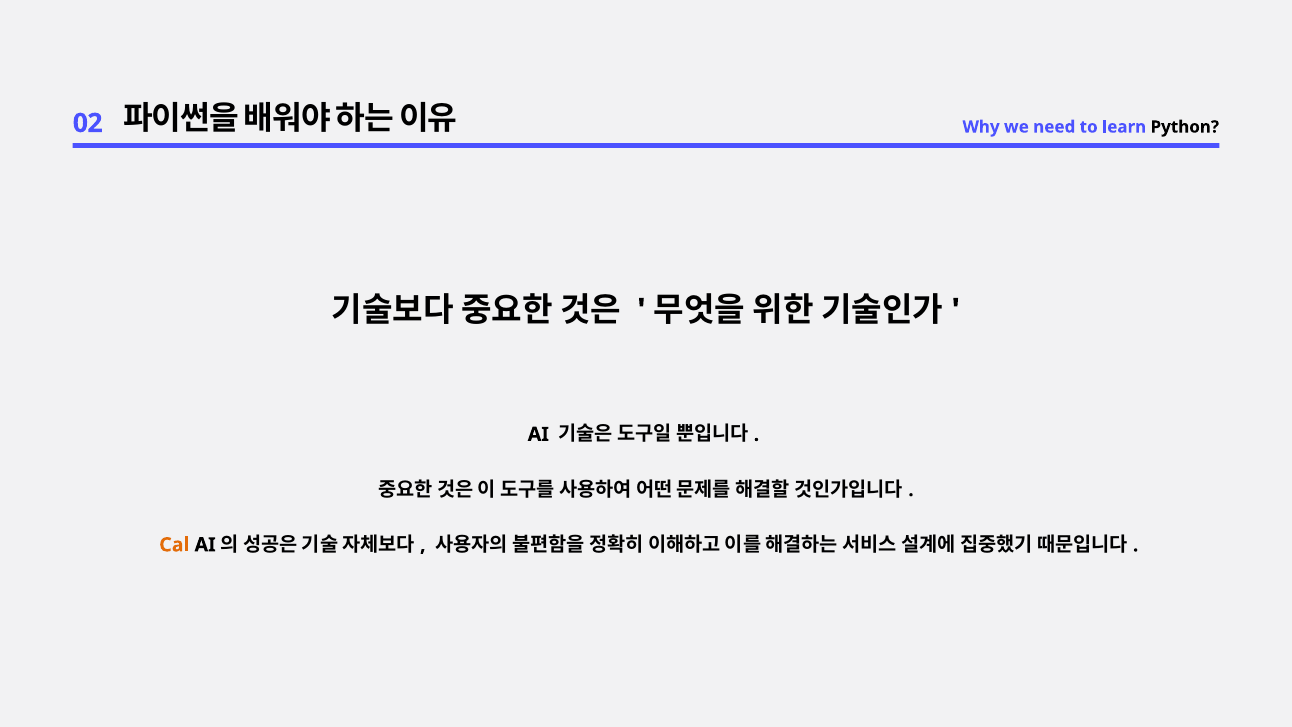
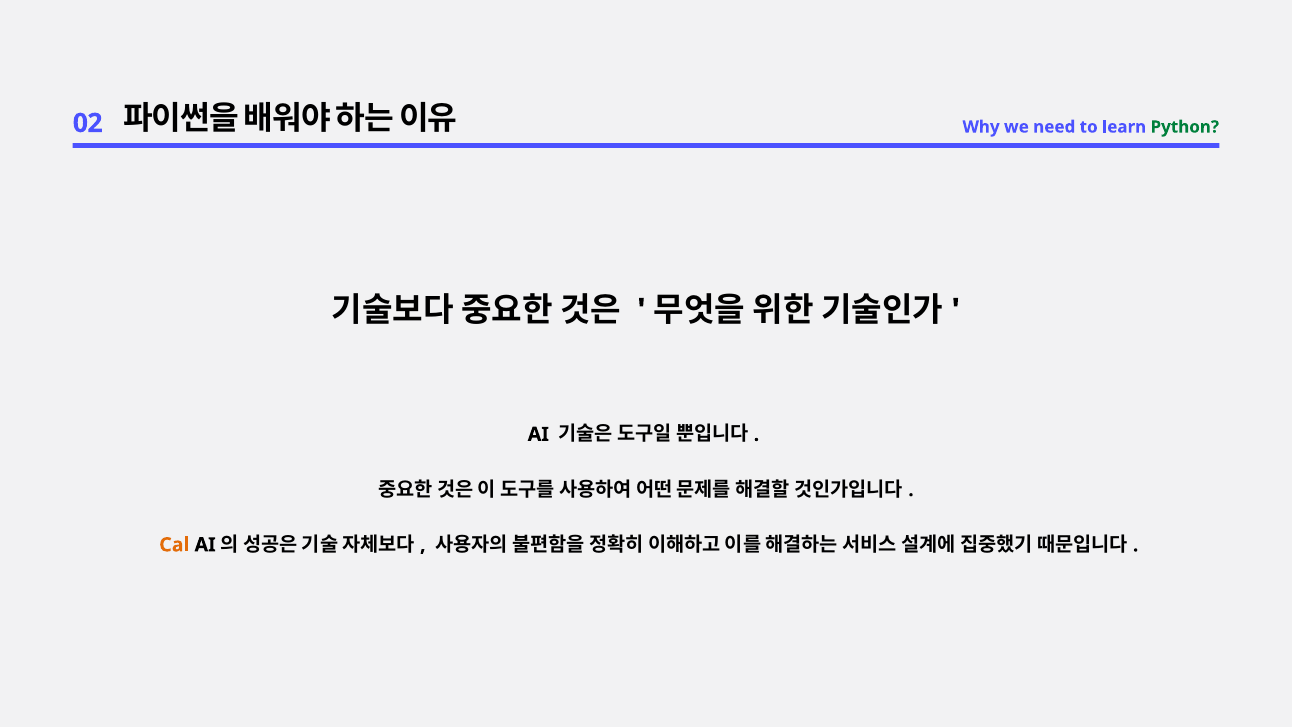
Python colour: black -> green
